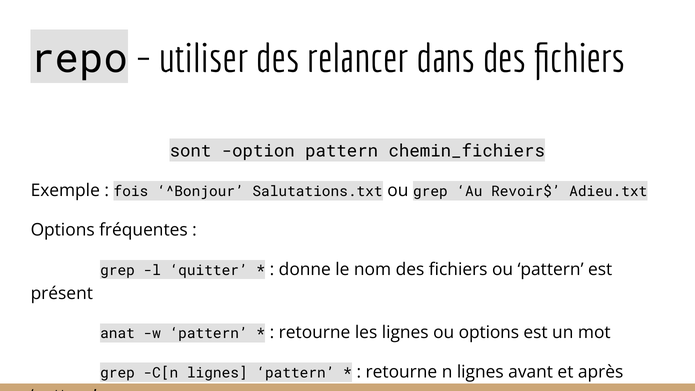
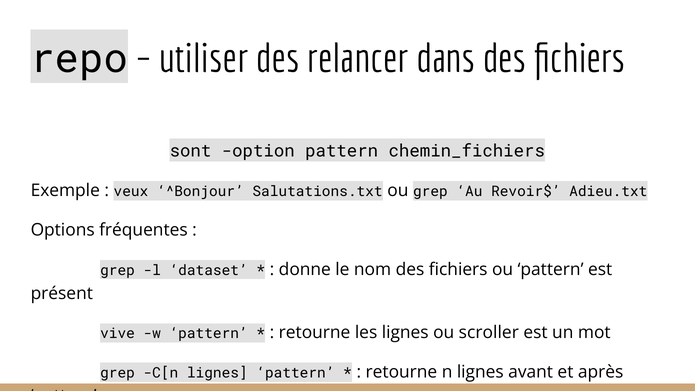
fois: fois -> veux
quitter: quitter -> dataset
anat: anat -> vive
ou options: options -> scroller
